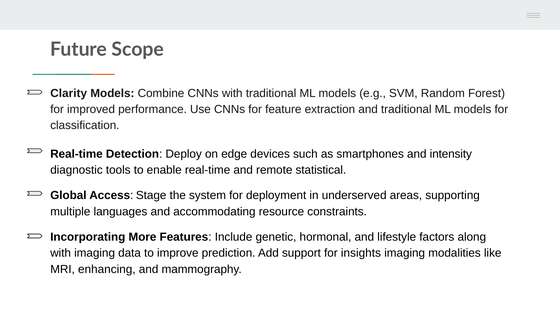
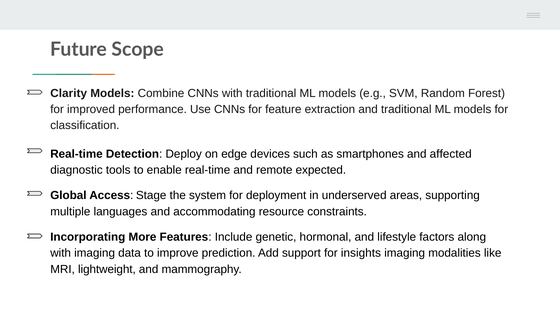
intensity: intensity -> affected
statistical: statistical -> expected
enhancing: enhancing -> lightweight
